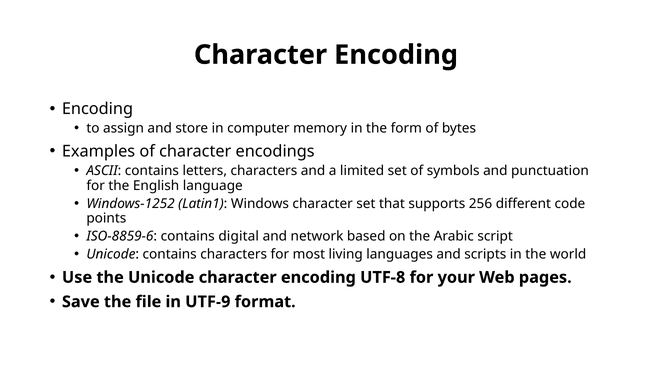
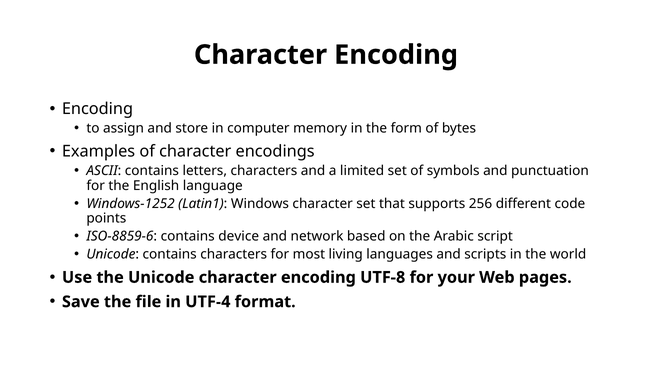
digital: digital -> device
UTF-9: UTF-9 -> UTF-4
